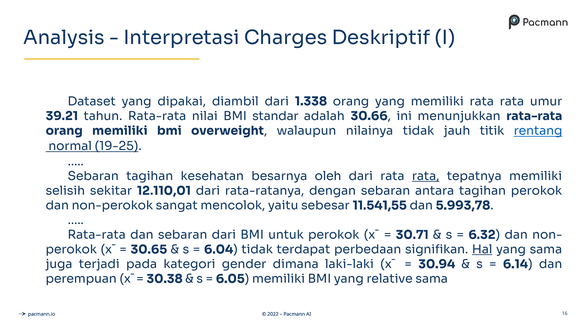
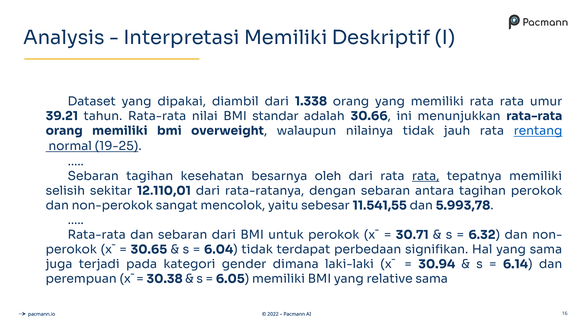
Interpretasi Charges: Charges -> Memiliki
jauh titik: titik -> rata
Hal underline: present -> none
